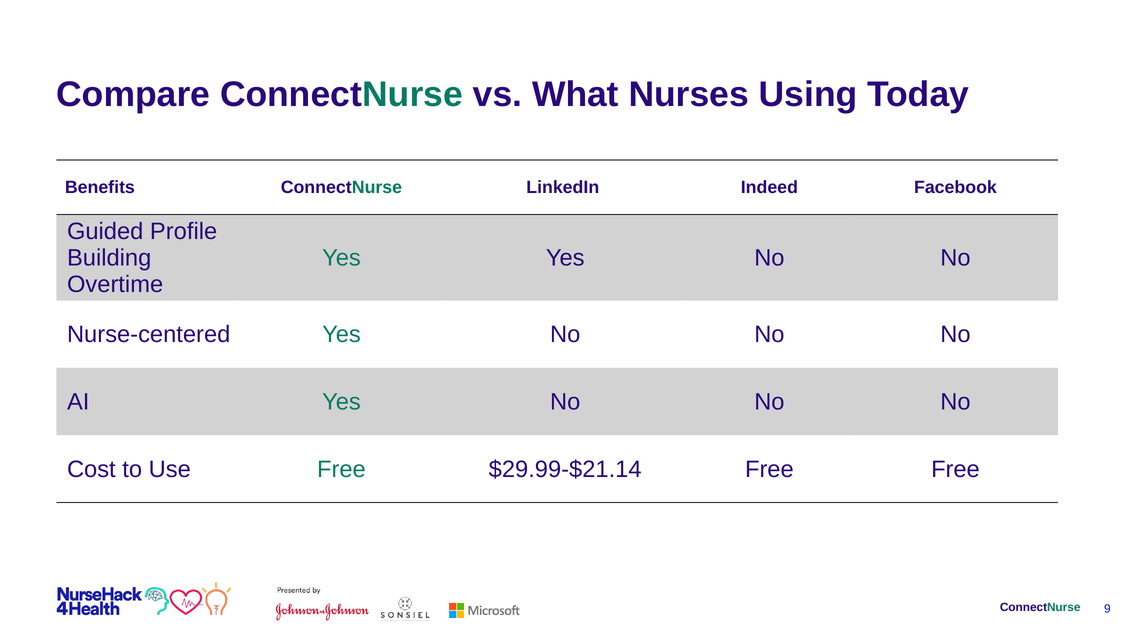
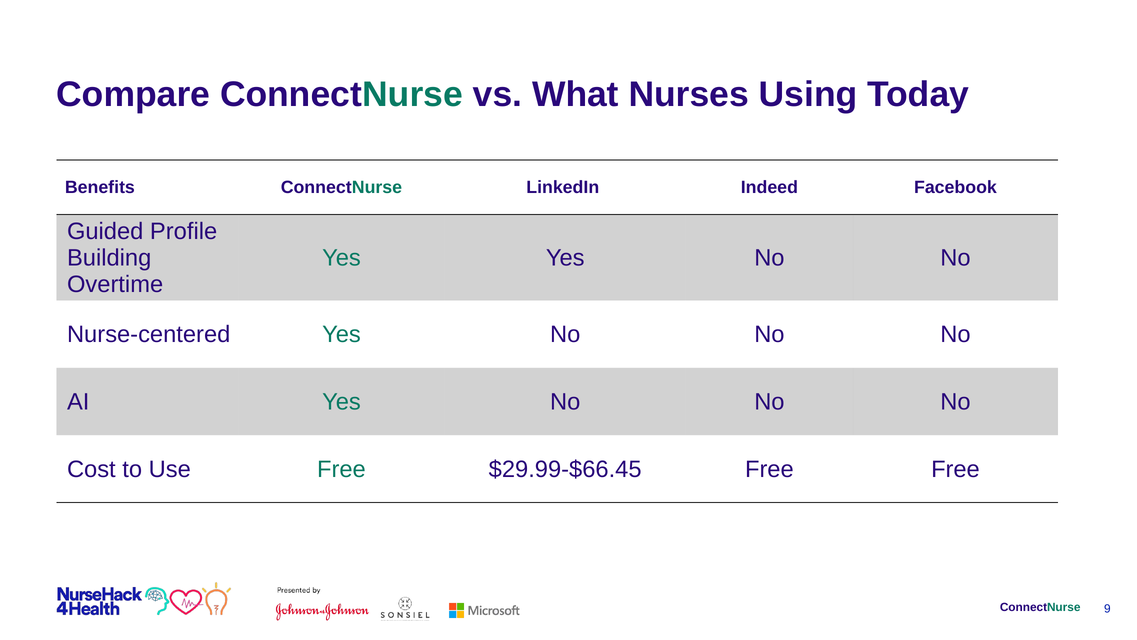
$29.99-$21.14: $29.99-$21.14 -> $29.99-$66.45
